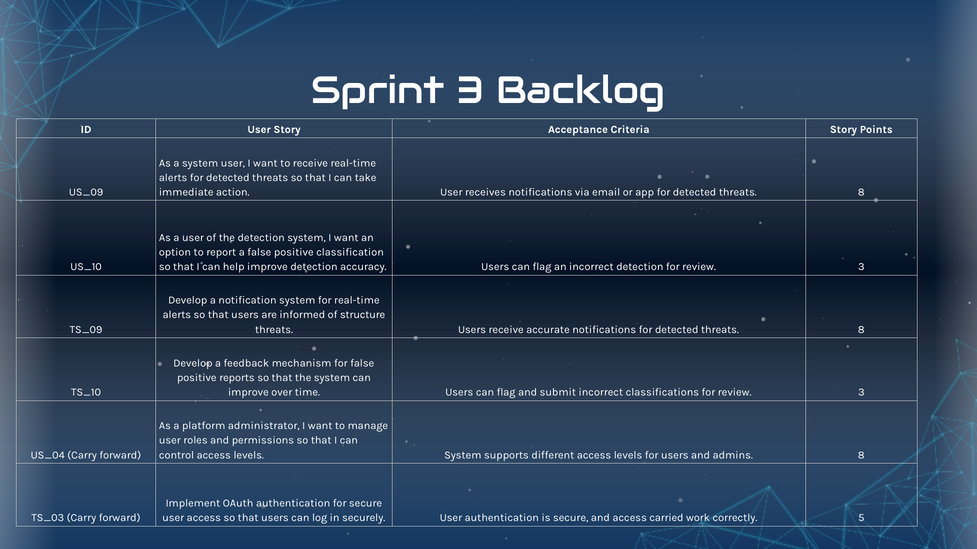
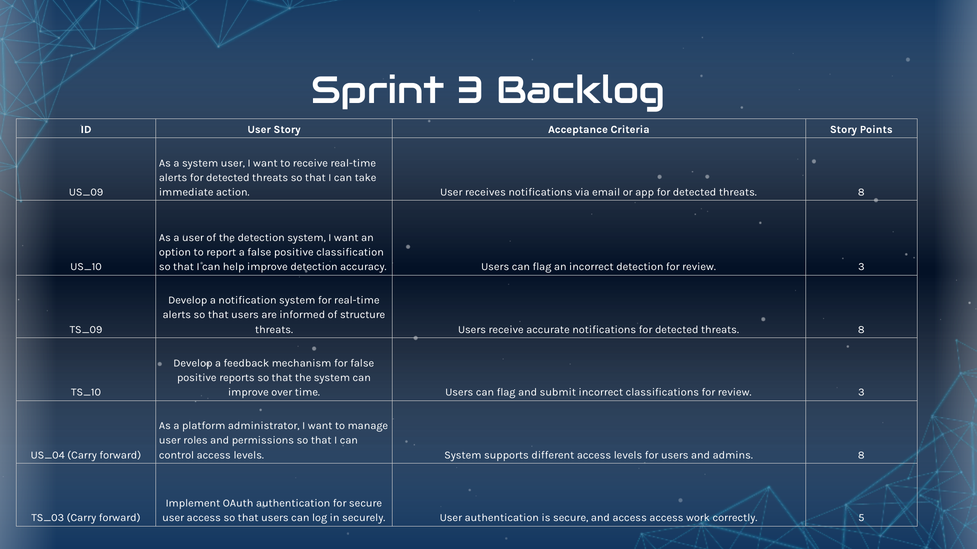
access carried: carried -> access
